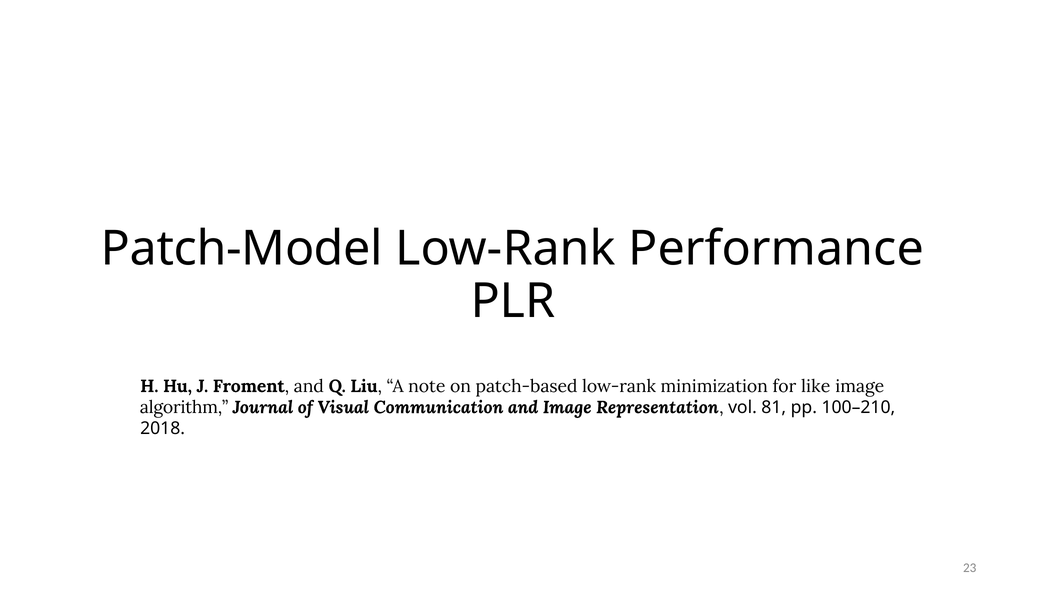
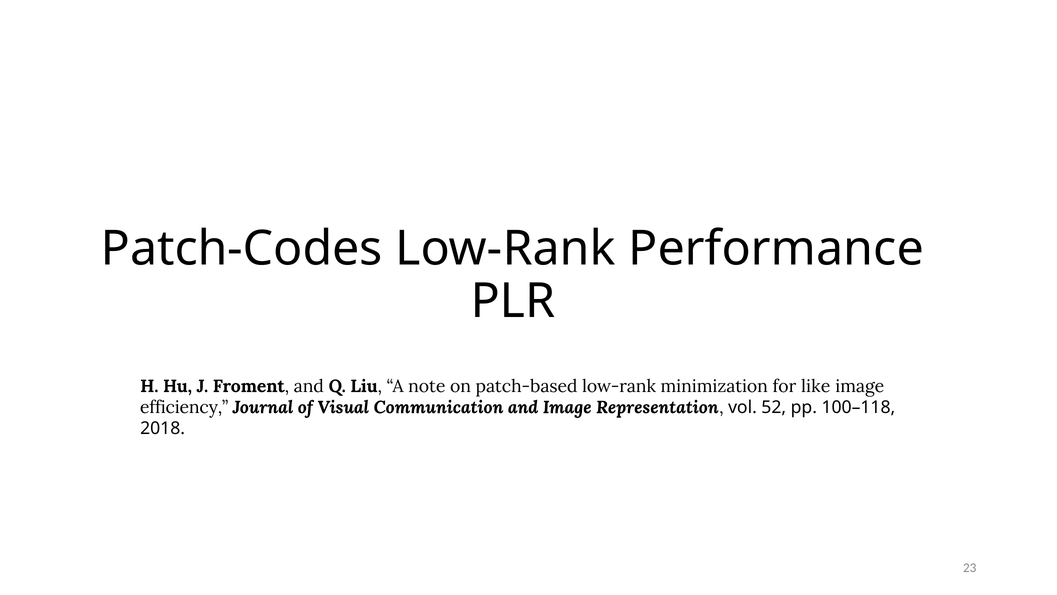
Patch-Model: Patch-Model -> Patch-Codes
algorithm: algorithm -> efficiency
81: 81 -> 52
100–210: 100–210 -> 100–118
